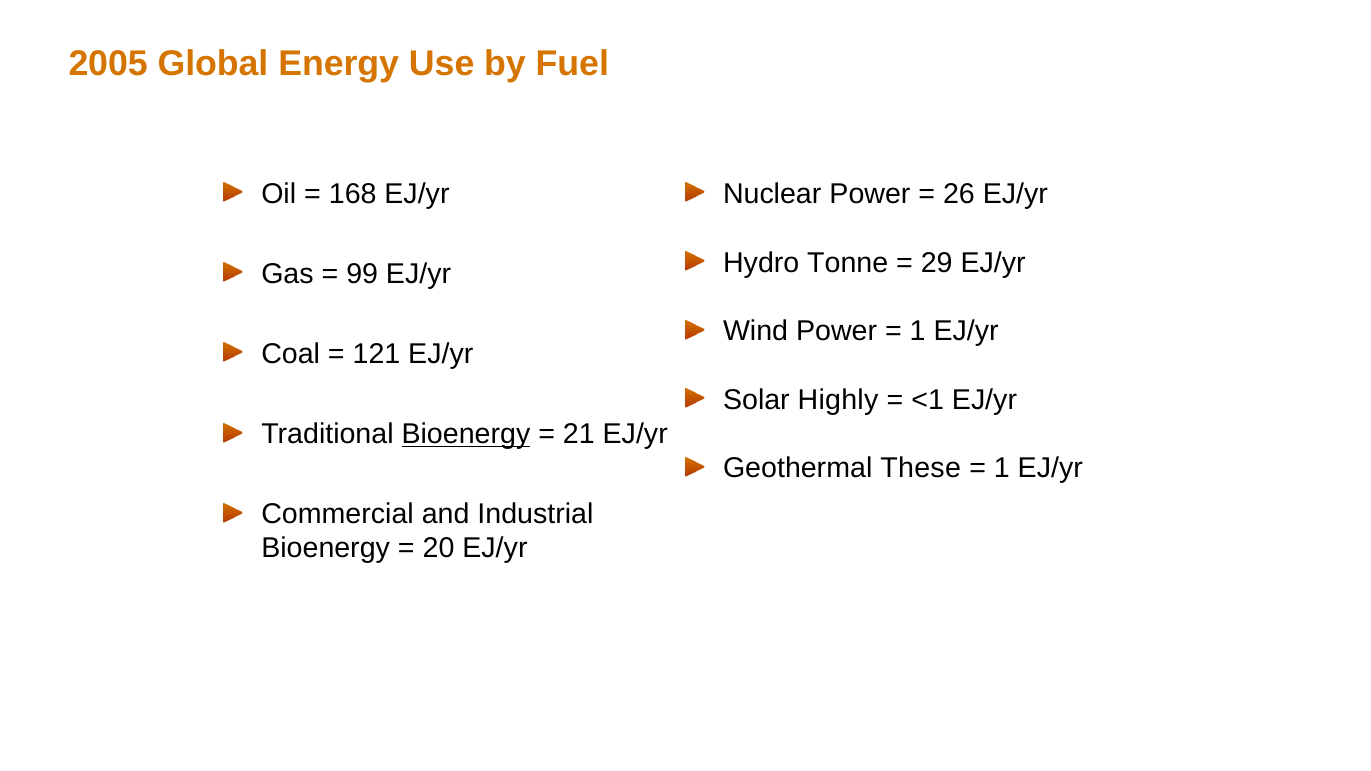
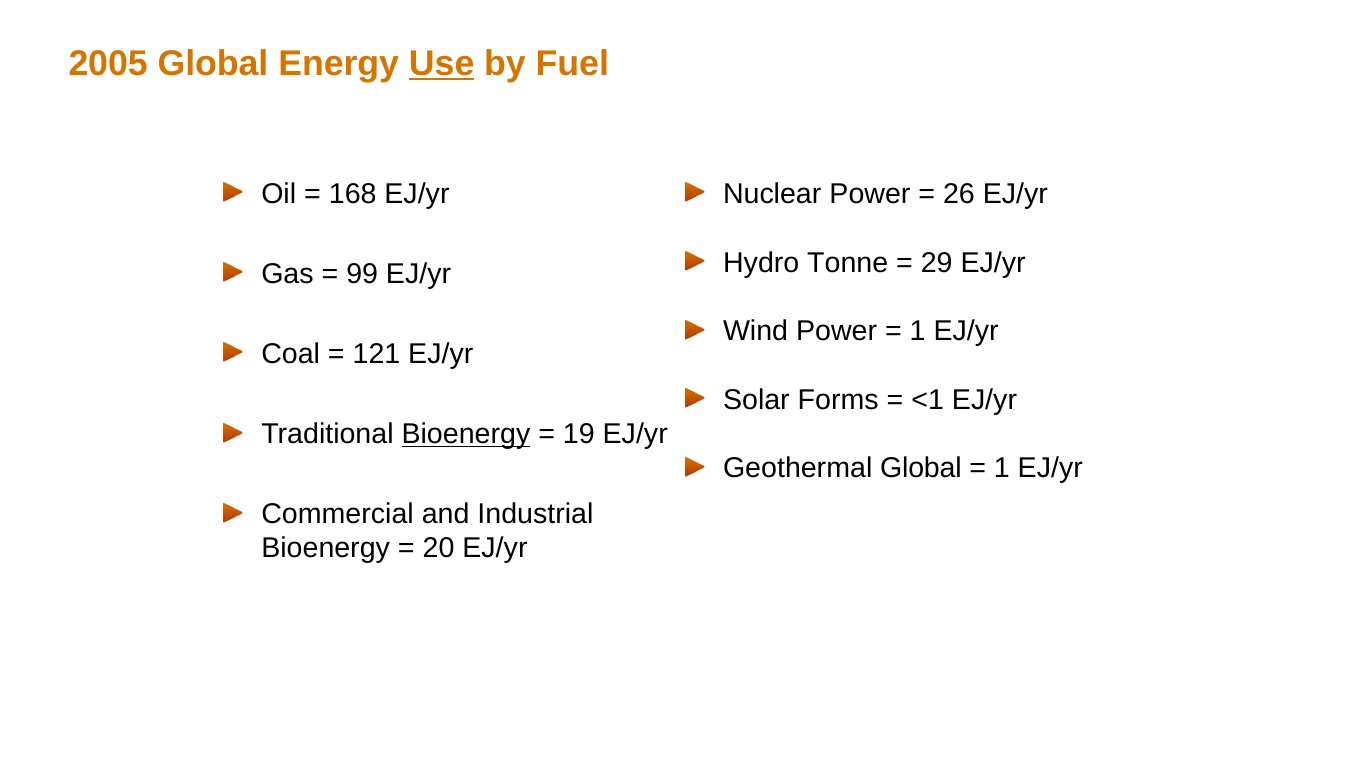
Use underline: none -> present
Highly: Highly -> Forms
21: 21 -> 19
Geothermal These: These -> Global
